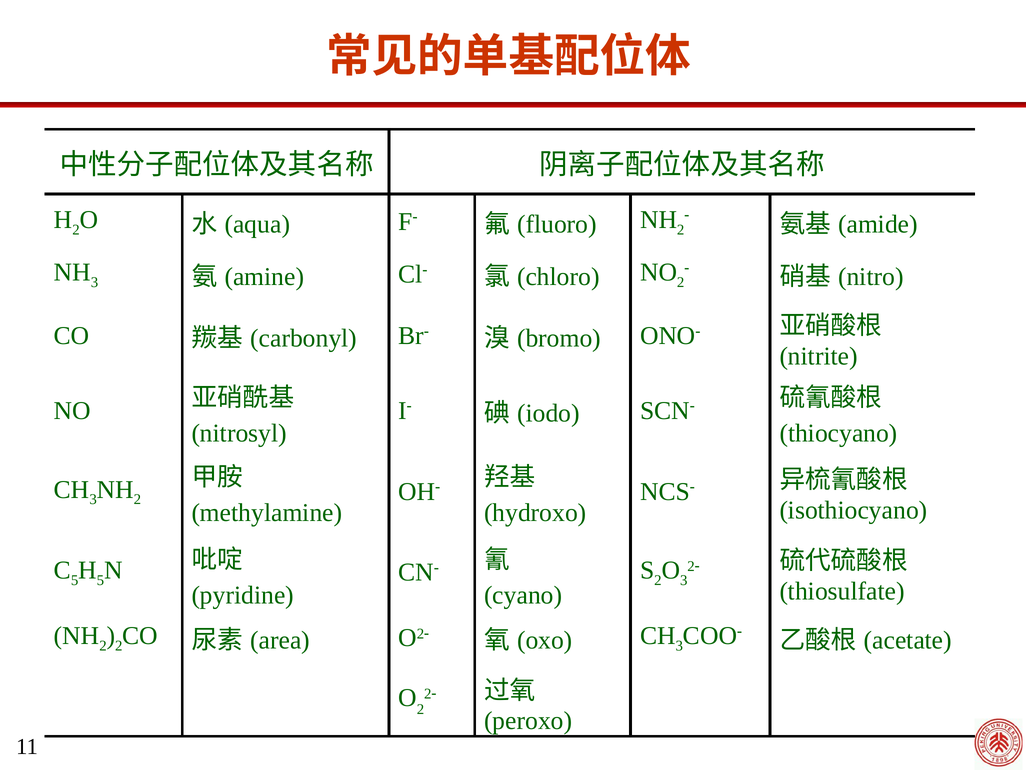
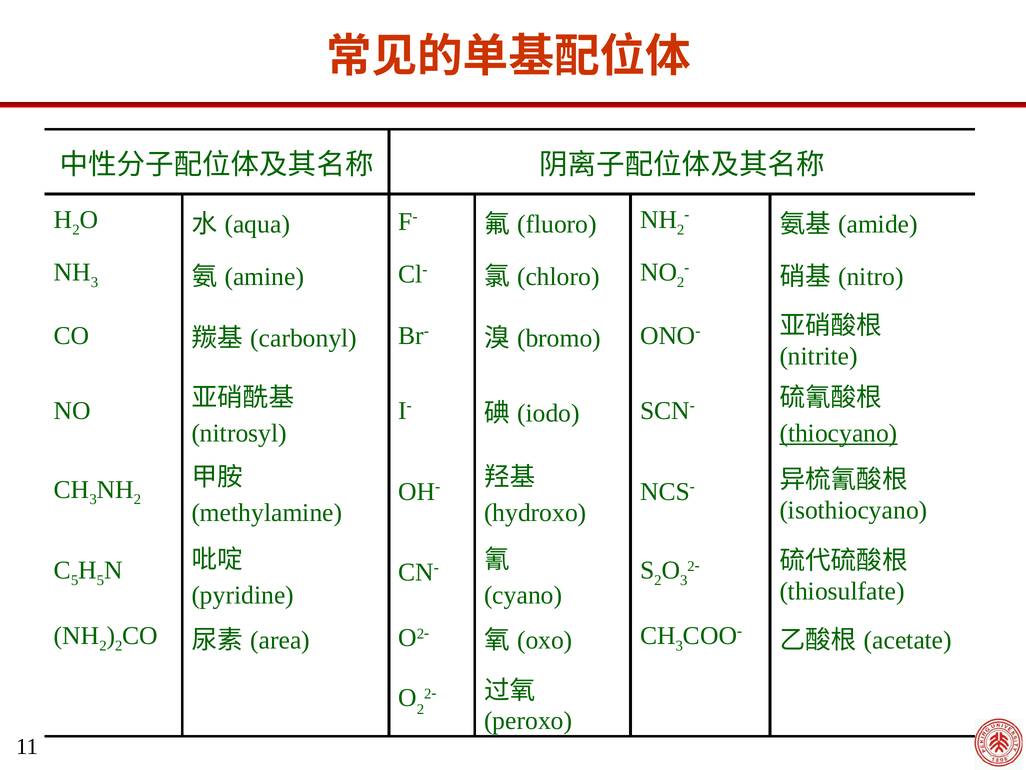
thiocyano underline: none -> present
